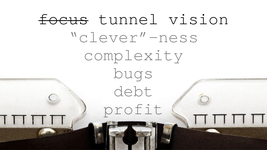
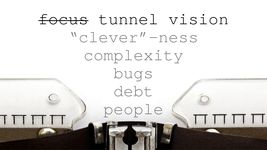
profit: profit -> people
